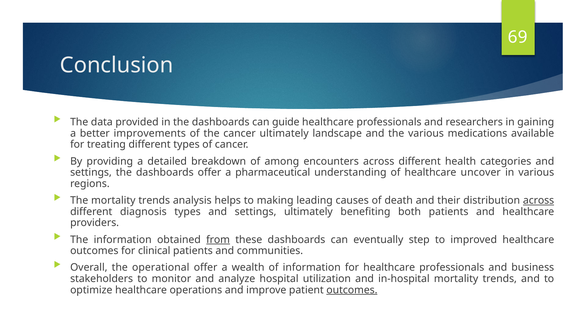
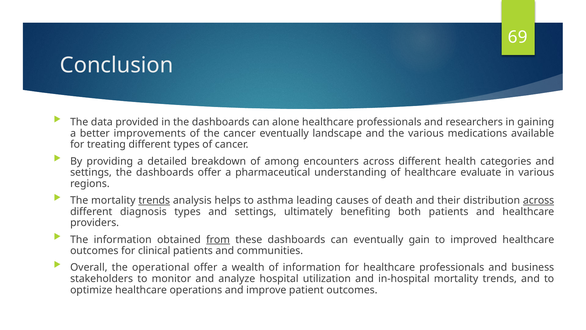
guide: guide -> alone
cancer ultimately: ultimately -> eventually
uncover: uncover -> evaluate
trends at (154, 200) underline: none -> present
making: making -> asthma
step: step -> gain
outcomes at (352, 290) underline: present -> none
